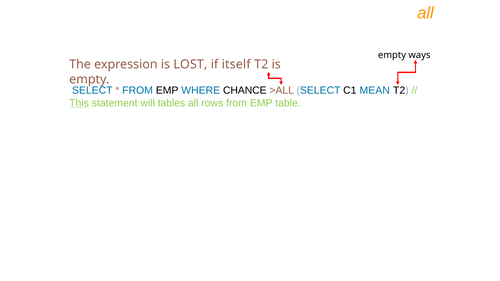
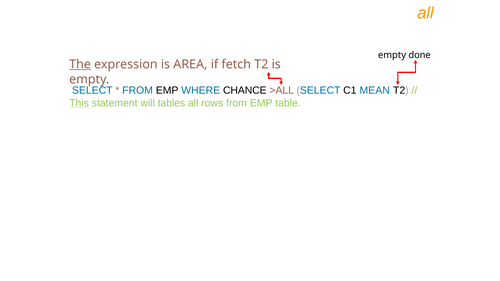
ways: ways -> done
The underline: none -> present
LOST: LOST -> AREA
itself: itself -> fetch
